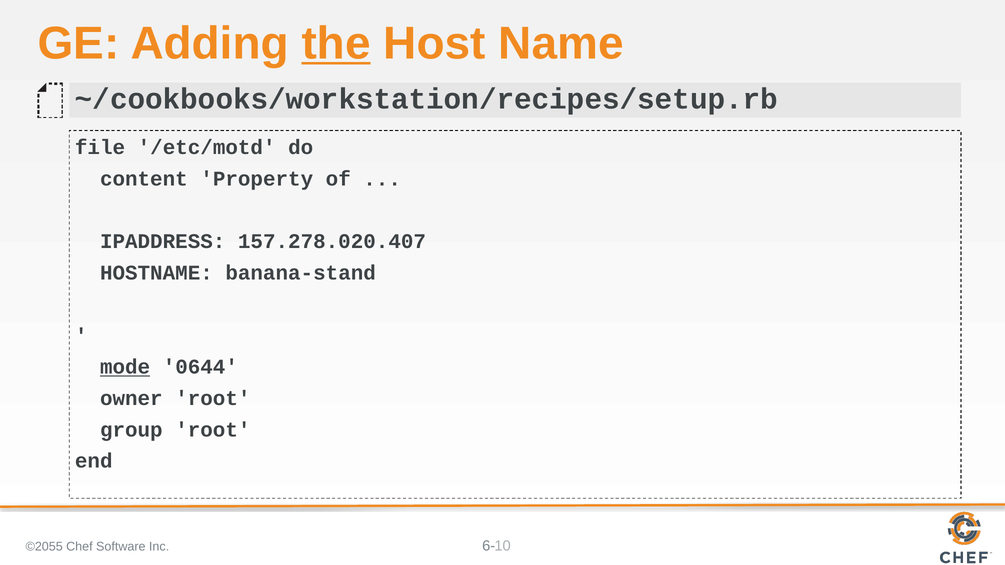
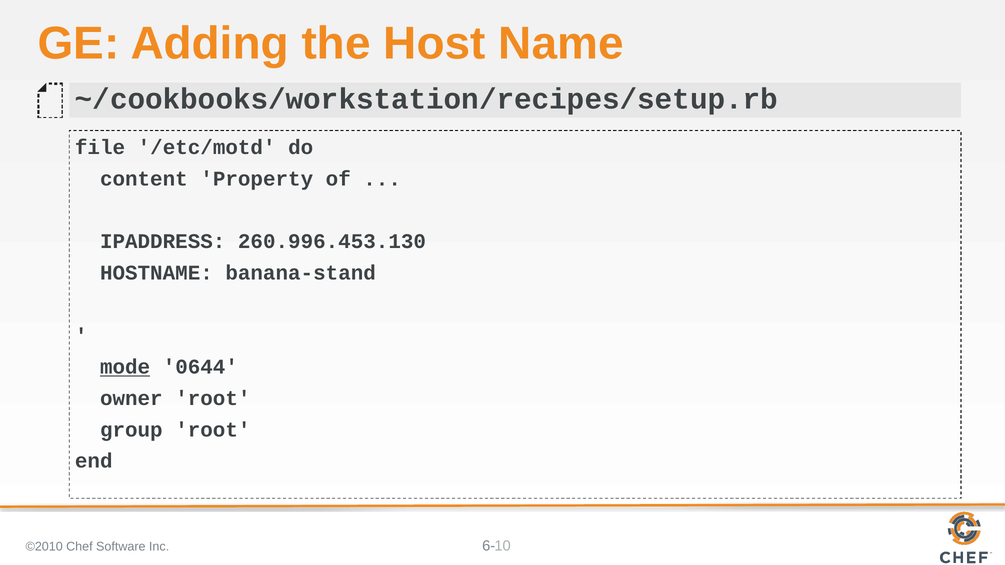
the underline: present -> none
157.278.020.407: 157.278.020.407 -> 260.996.453.130
©2055: ©2055 -> ©2010
